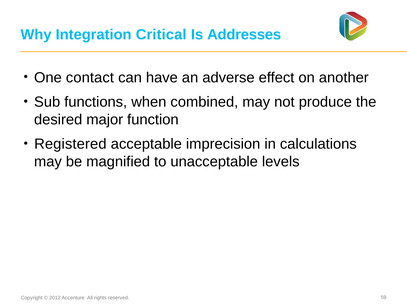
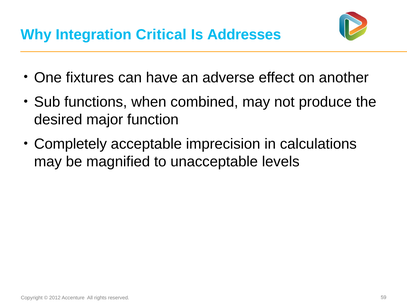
contact: contact -> fixtures
Registered: Registered -> Completely
